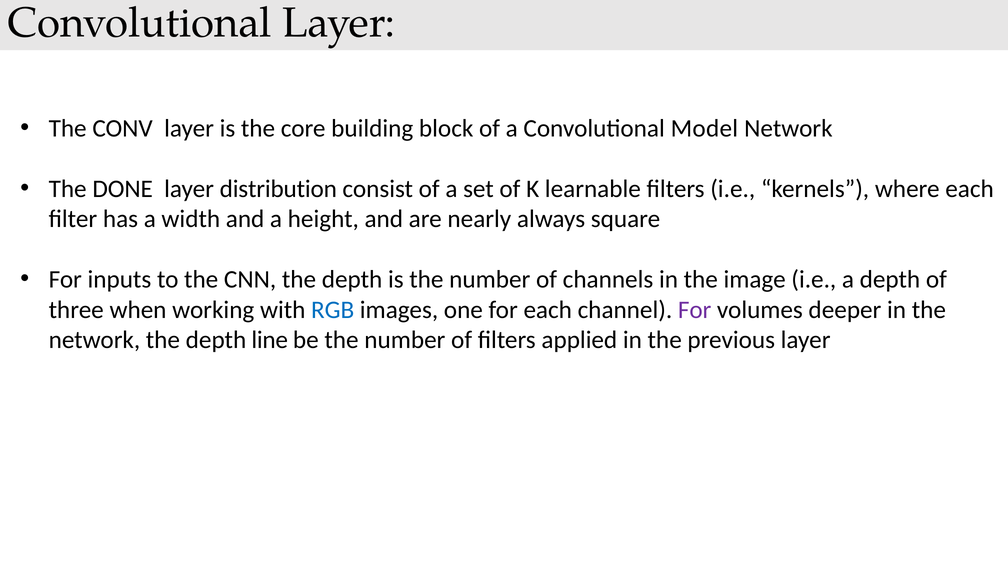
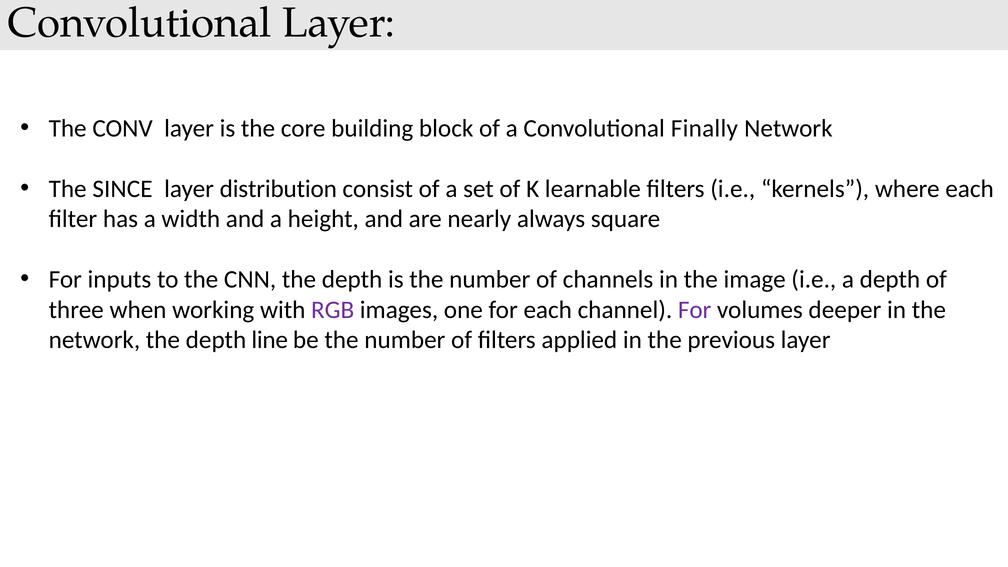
Model: Model -> Finally
DONE: DONE -> SINCE
RGB colour: blue -> purple
